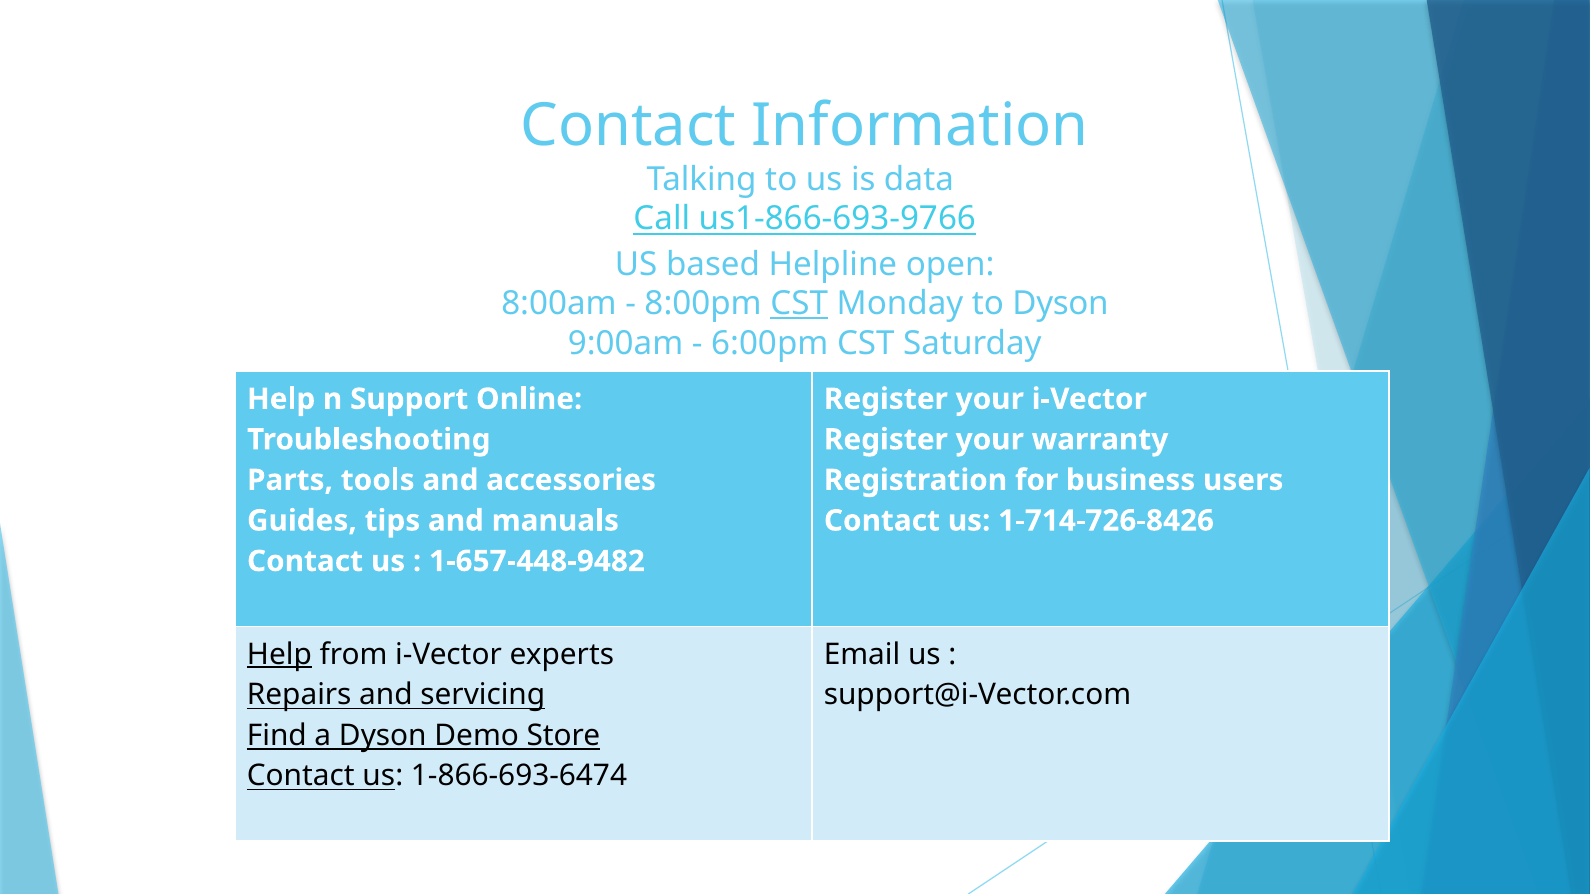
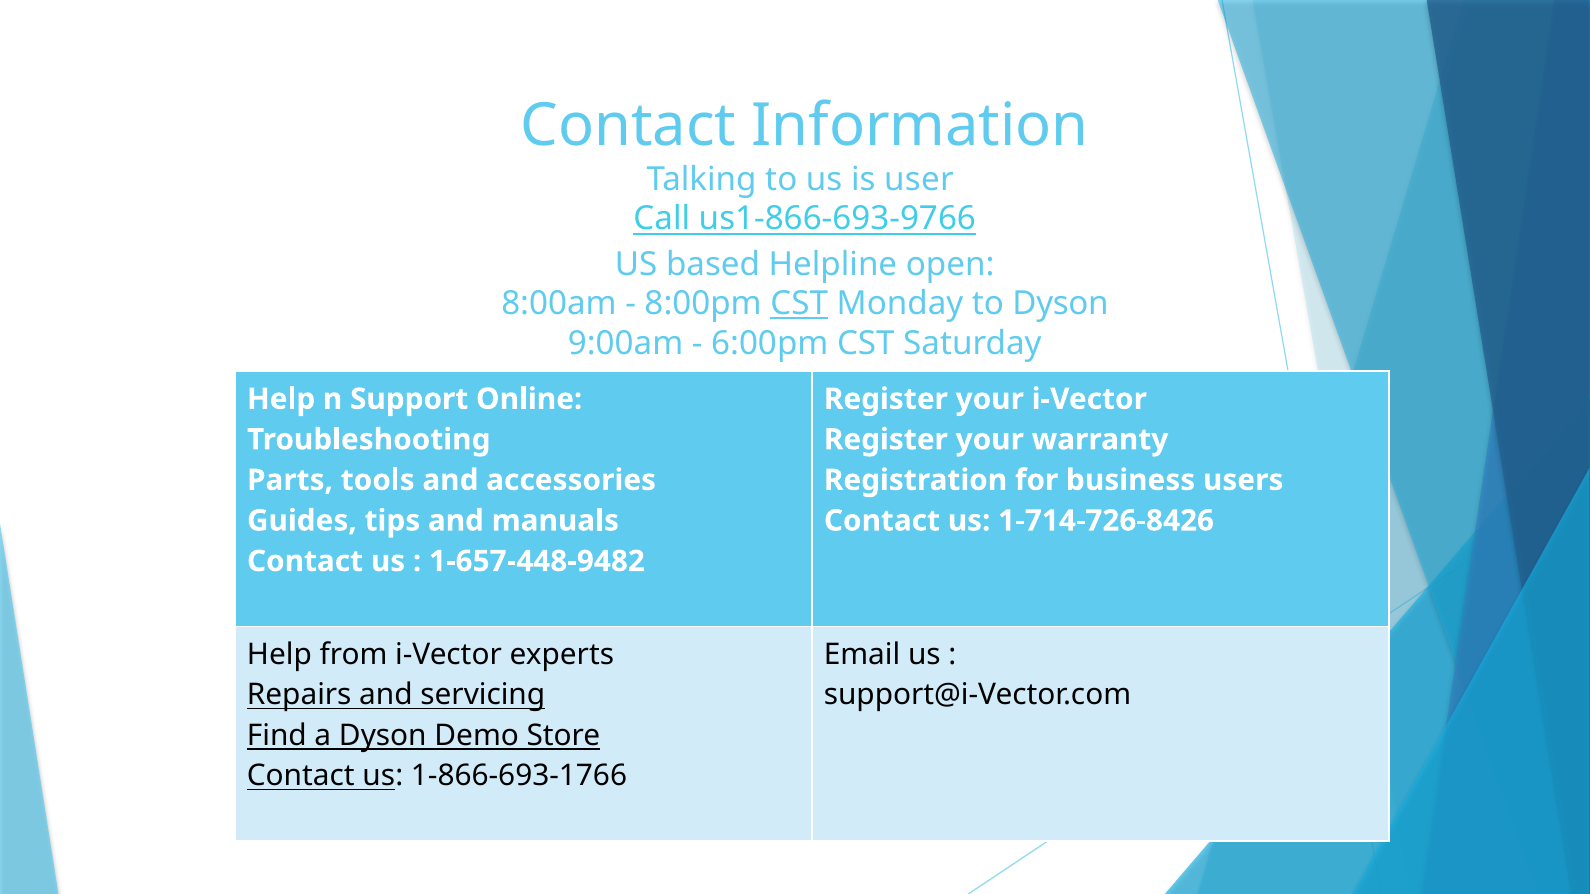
data: data -> user
Help at (279, 655) underline: present -> none
1-866-693-6474: 1-866-693-6474 -> 1-866-693-1766
